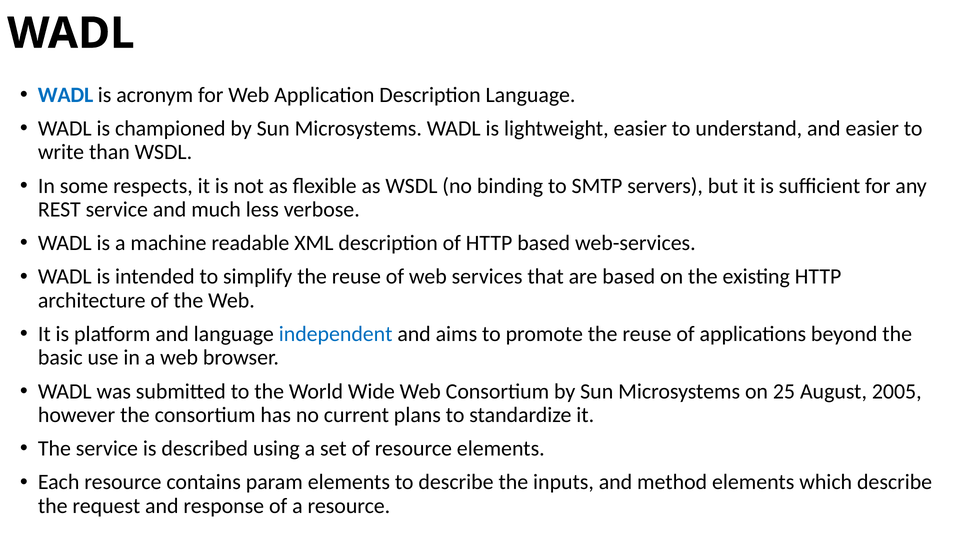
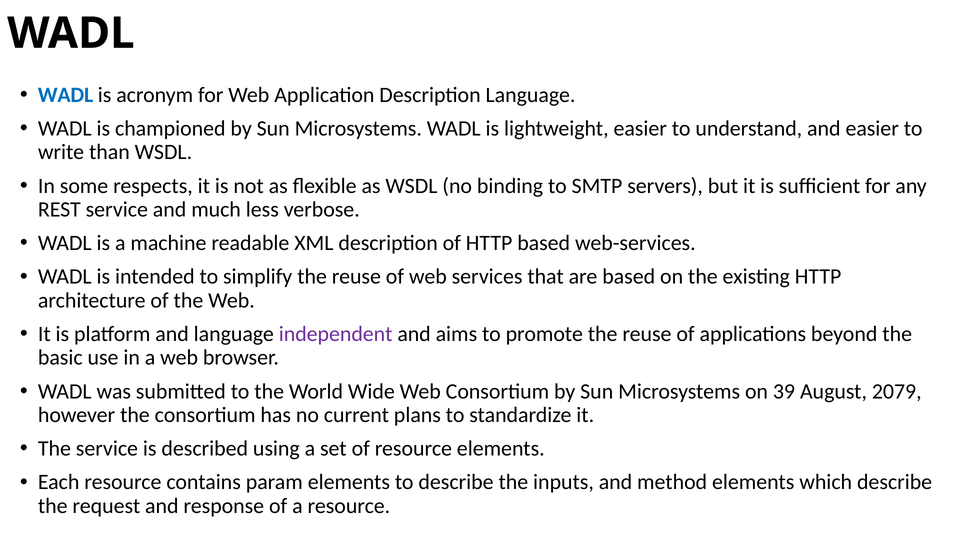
independent colour: blue -> purple
25: 25 -> 39
2005: 2005 -> 2079
